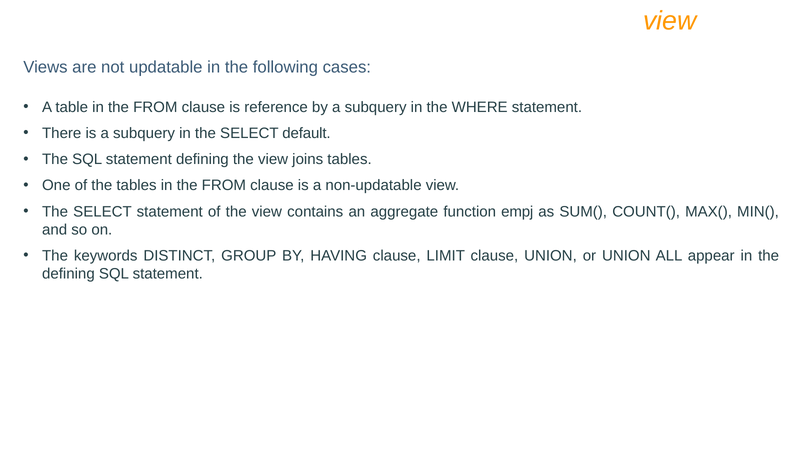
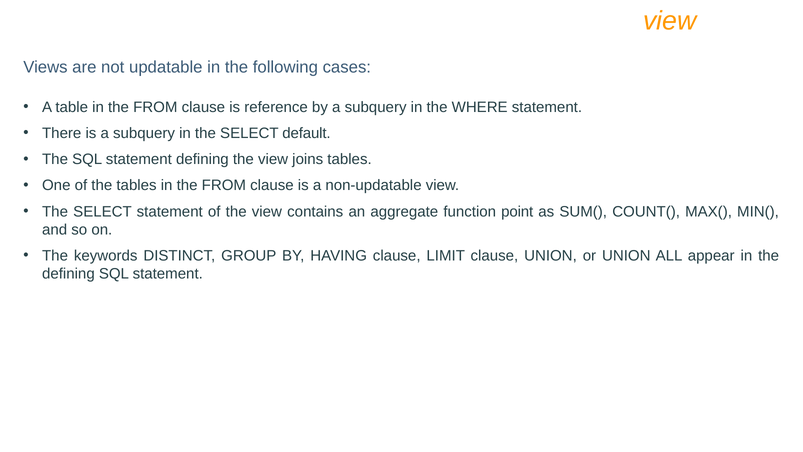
empj: empj -> point
